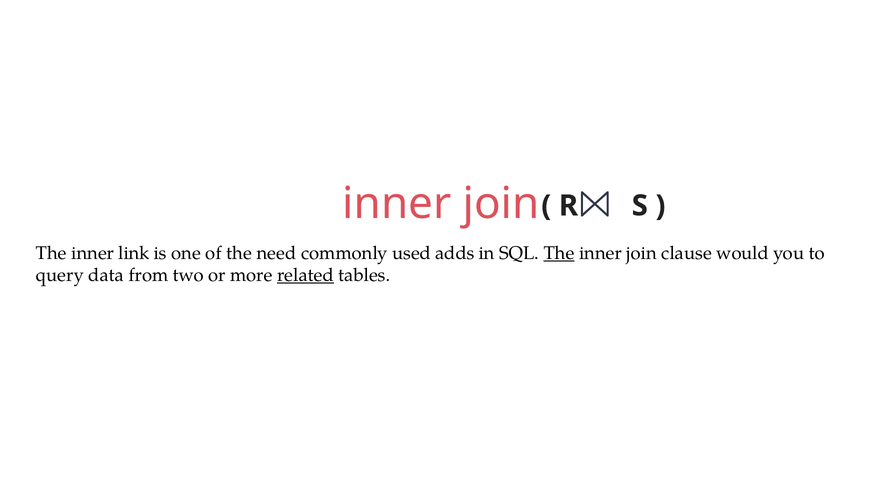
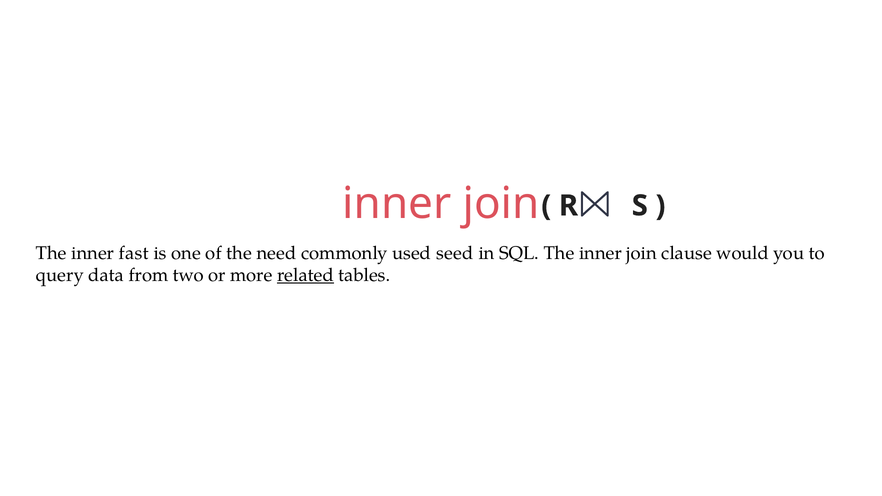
link: link -> fast
adds: adds -> seed
The at (559, 253) underline: present -> none
